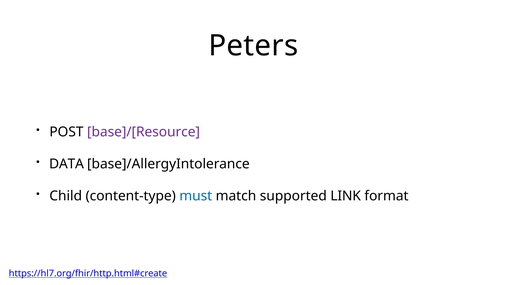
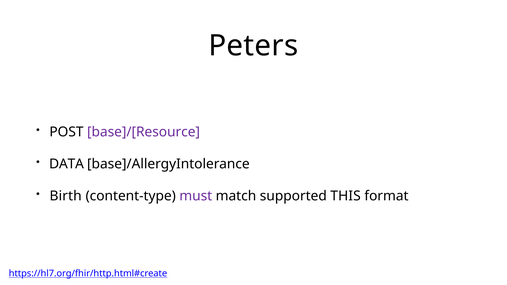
Child: Child -> Birth
must colour: blue -> purple
LINK: LINK -> THIS
